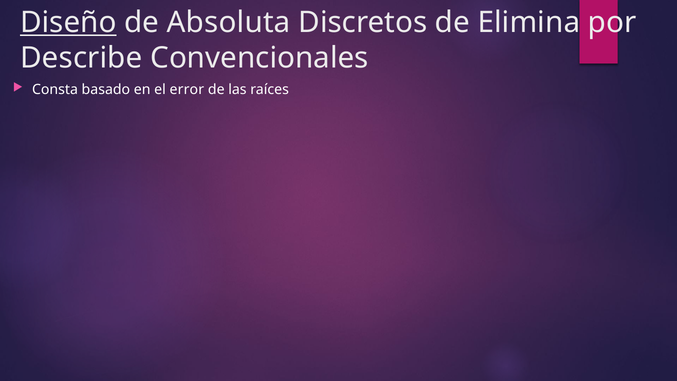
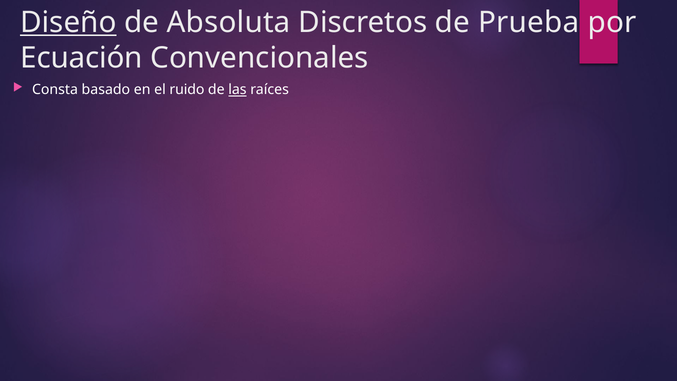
Elimina: Elimina -> Prueba
Describe: Describe -> Ecuación
error: error -> ruido
las underline: none -> present
